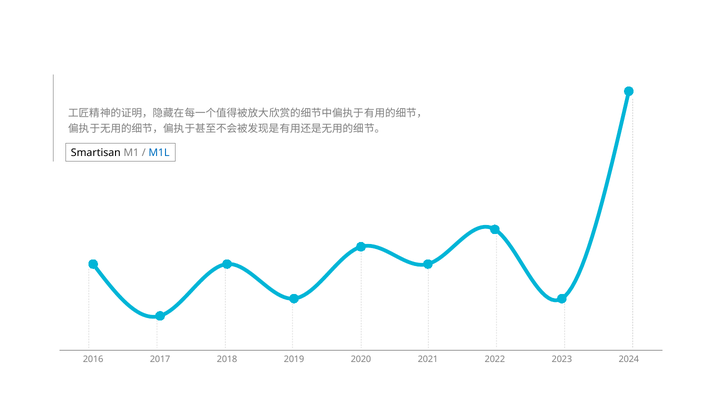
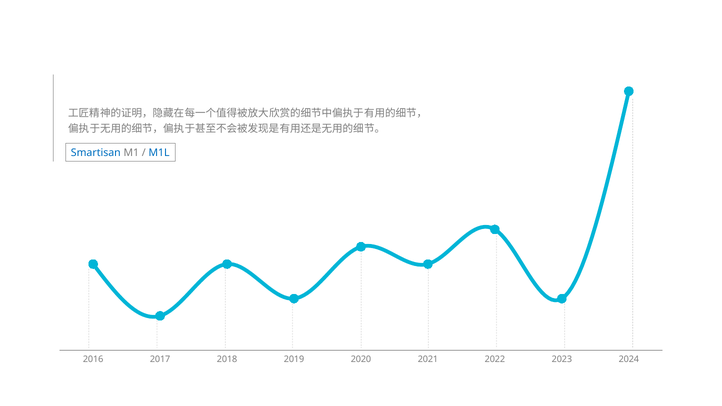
Smartisan colour: black -> blue
